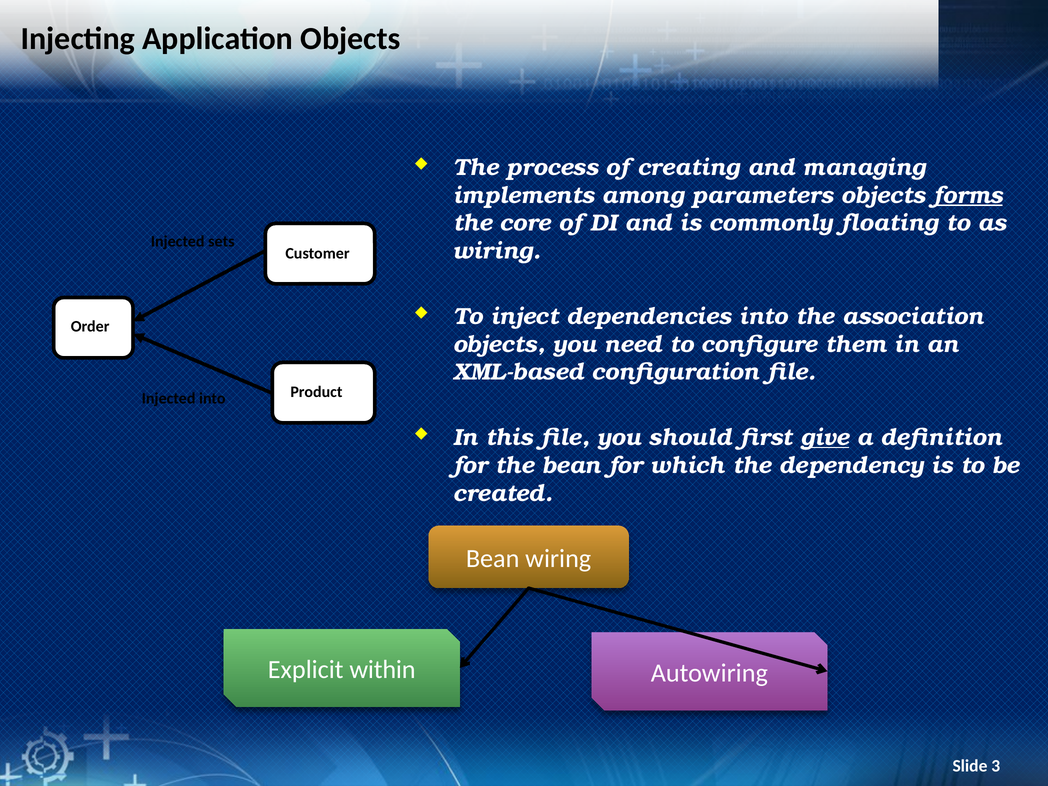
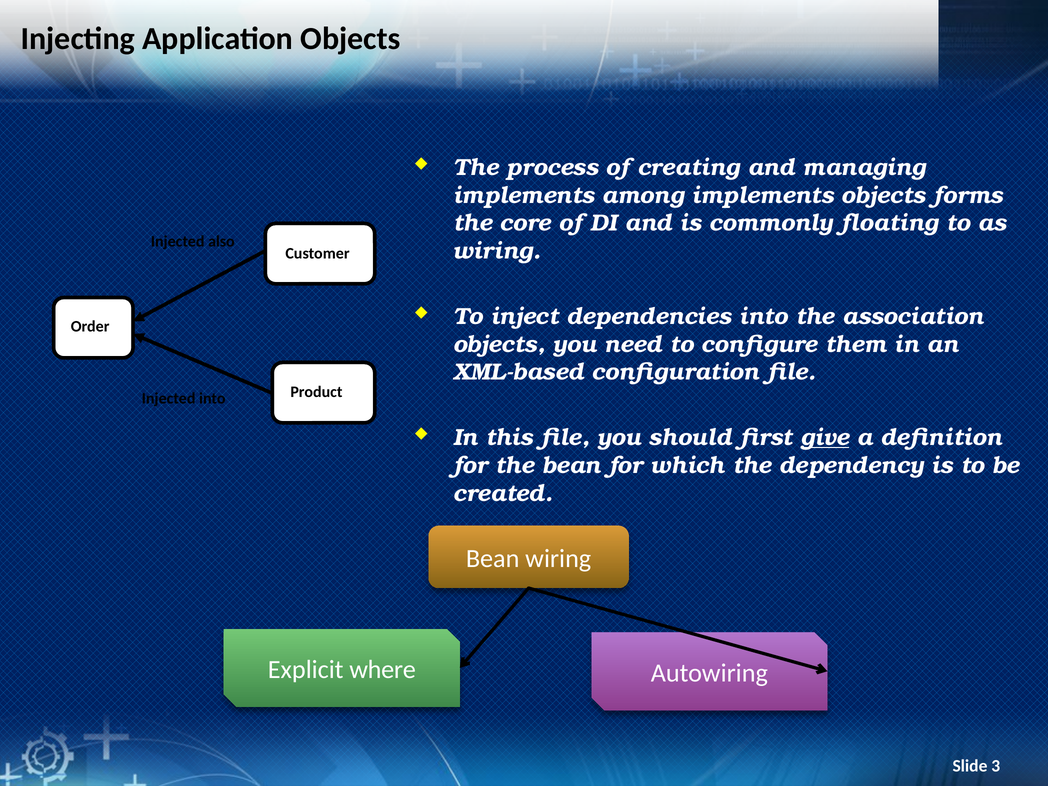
among parameters: parameters -> implements
forms underline: present -> none
sets: sets -> also
within: within -> where
